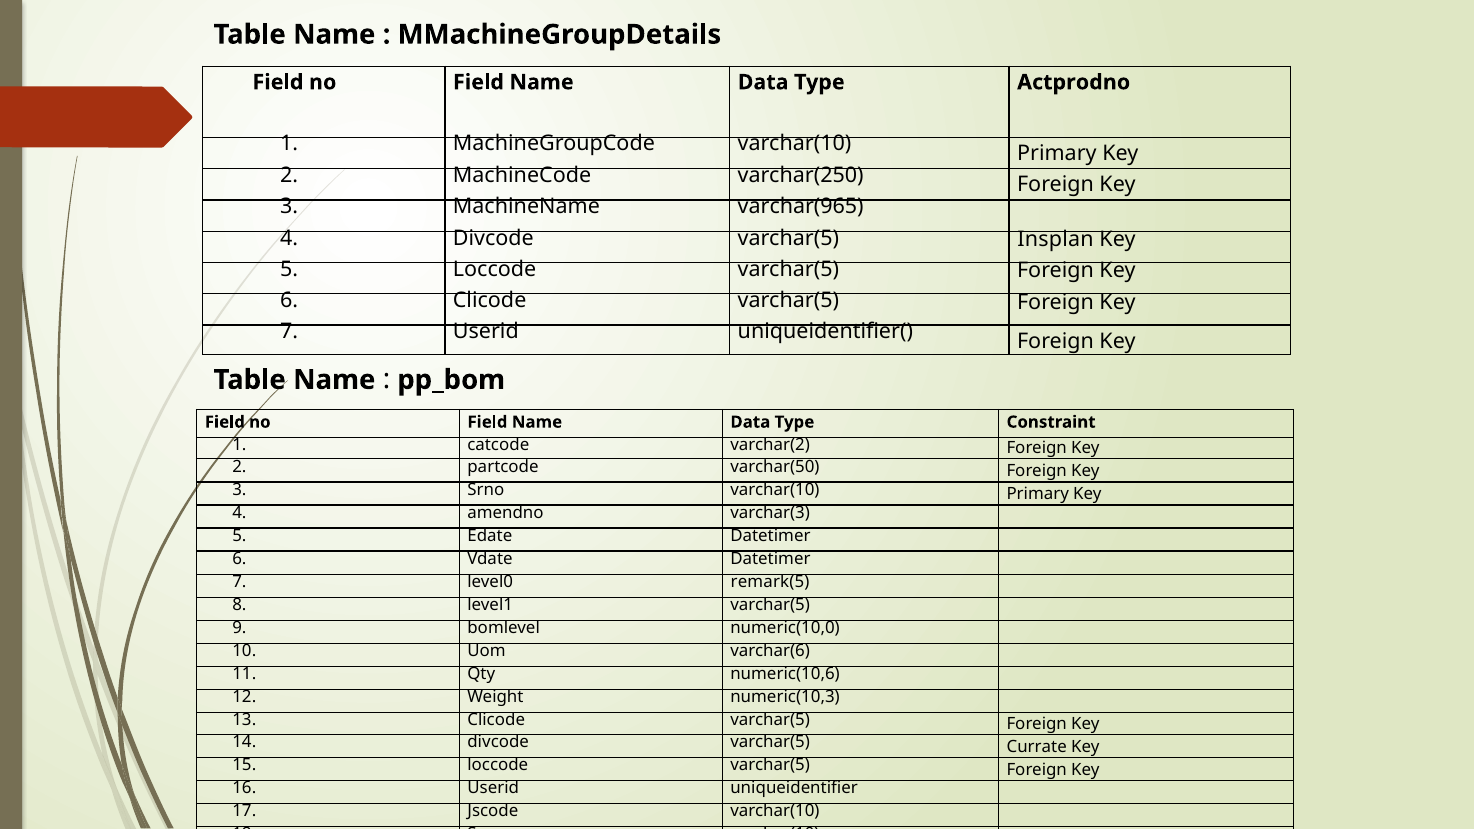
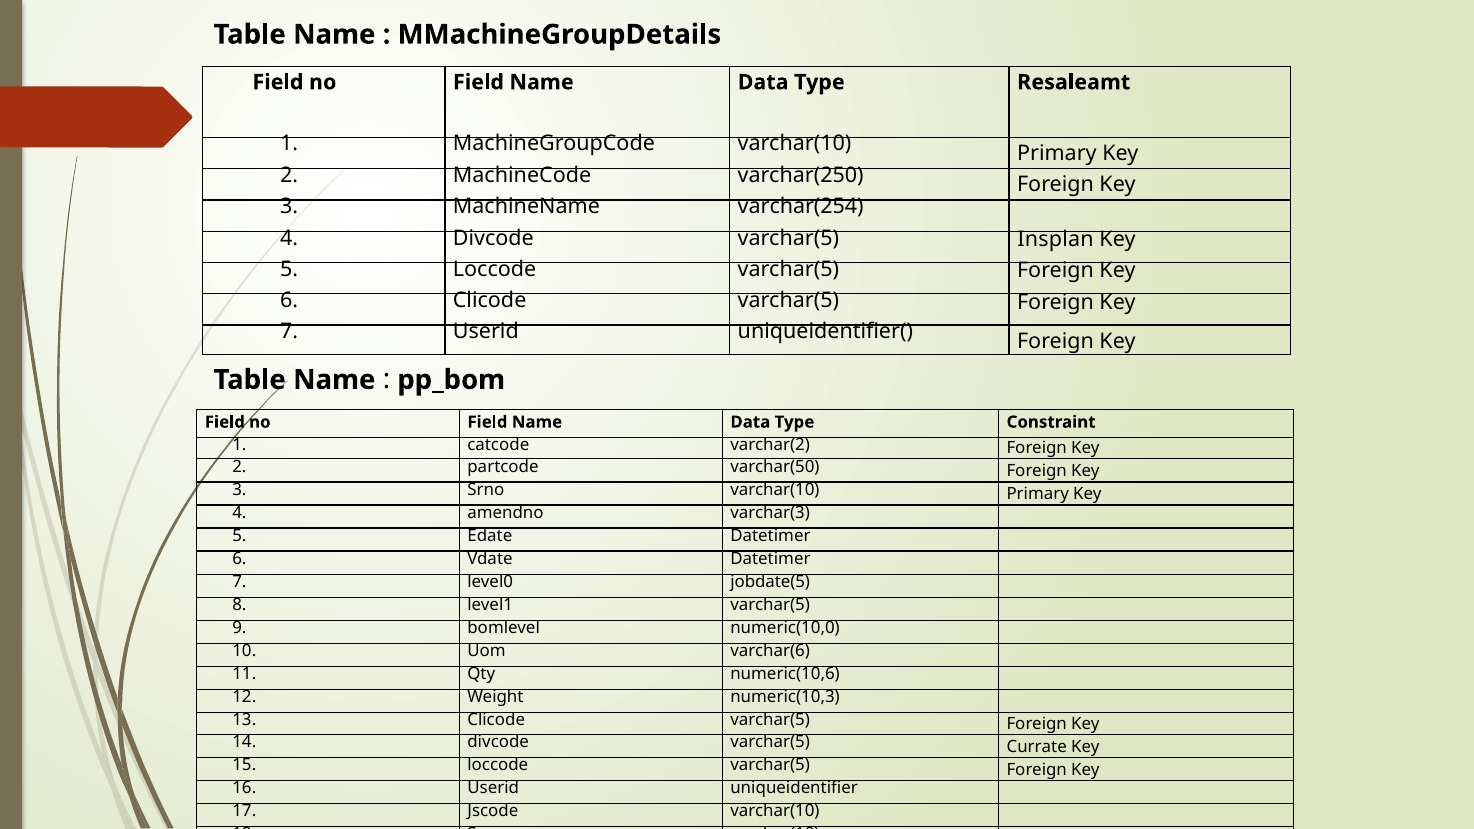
Actprodno: Actprodno -> Resaleamt
varchar(965: varchar(965 -> varchar(254
remark(5: remark(5 -> jobdate(5
